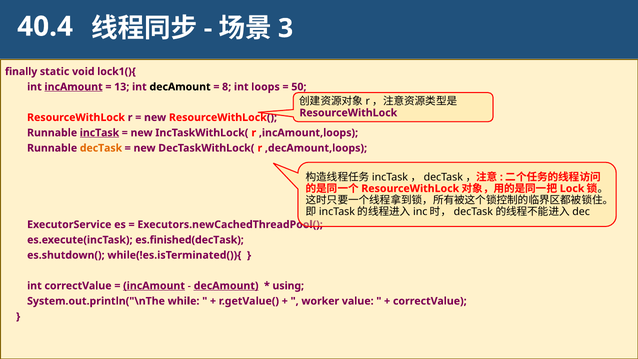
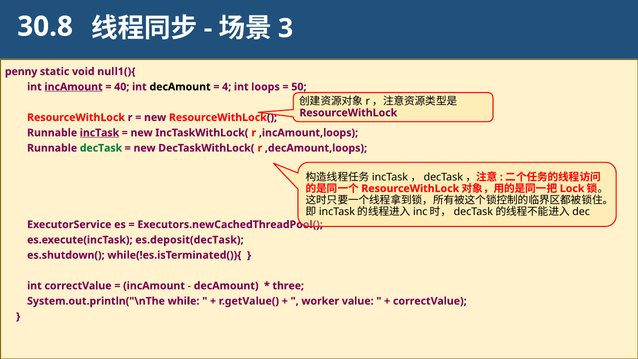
40.4: 40.4 -> 30.8
finally: finally -> penny
lock1(){: lock1(){ -> null1(){
13: 13 -> 40
8: 8 -> 4
decTask colour: orange -> green
es.finished(decTask: es.finished(decTask -> es.deposit(decTask
incAmount at (154, 286) underline: present -> none
decAmount at (226, 286) underline: present -> none
using: using -> three
